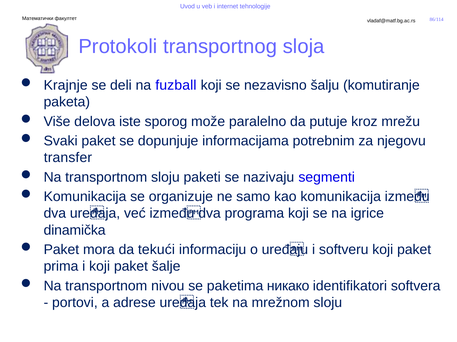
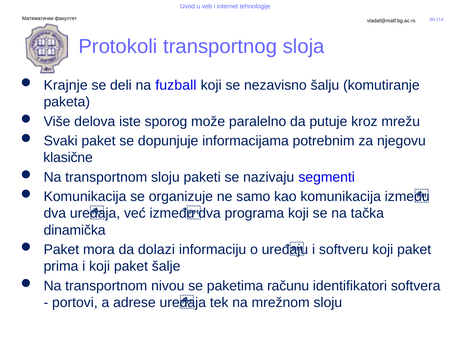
transfer: transfer -> klasične
igrice: igrice -> tačka
tekući: tekući -> dolazi
никако: никако -> računu
